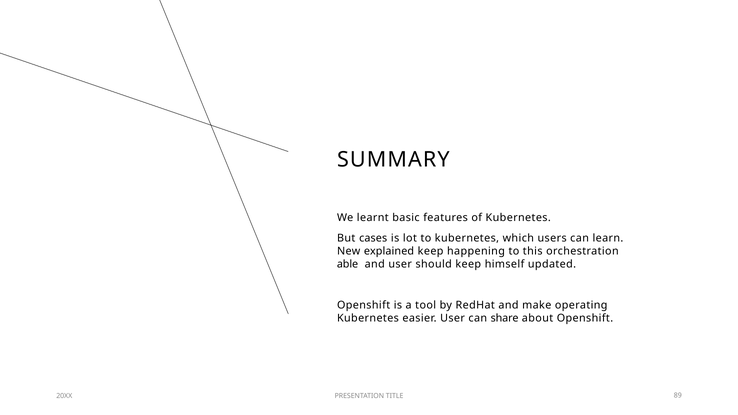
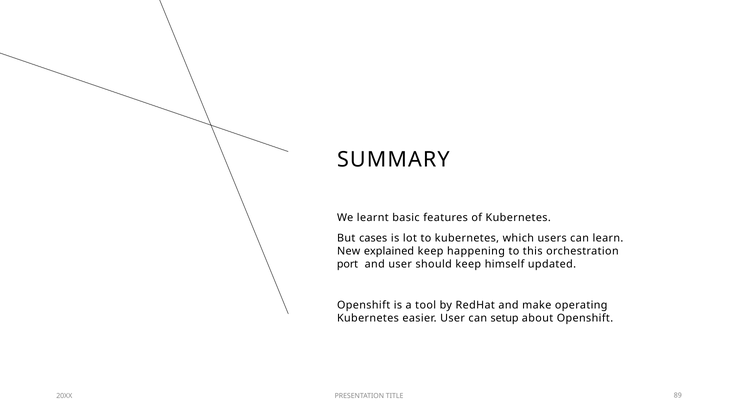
able: able -> port
share: share -> setup
